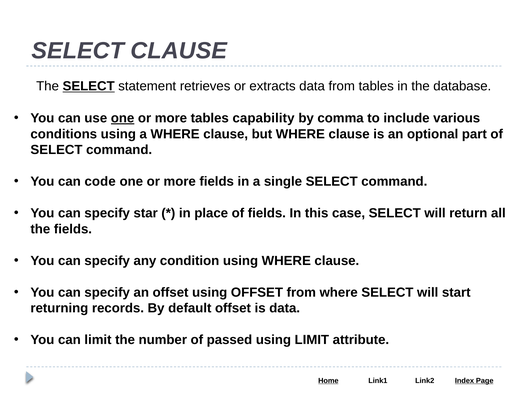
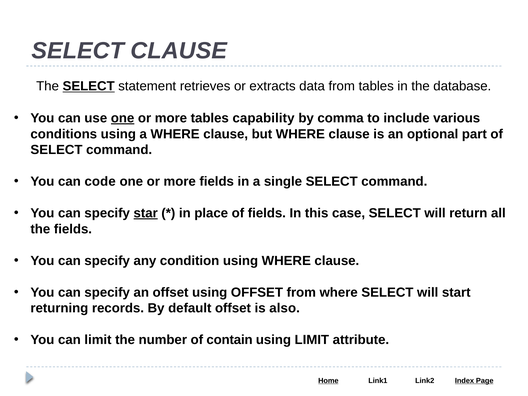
star underline: none -> present
is data: data -> also
passed: passed -> contain
